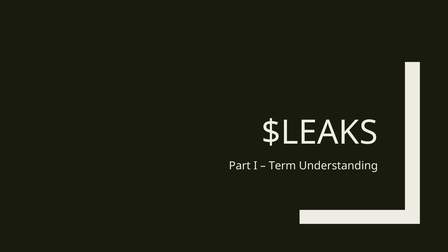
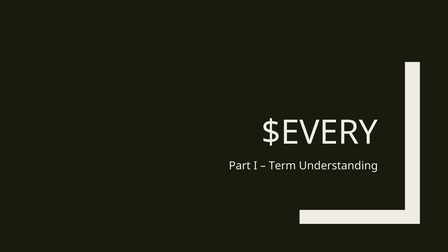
$LEAKS: $LEAKS -> $EVERY
